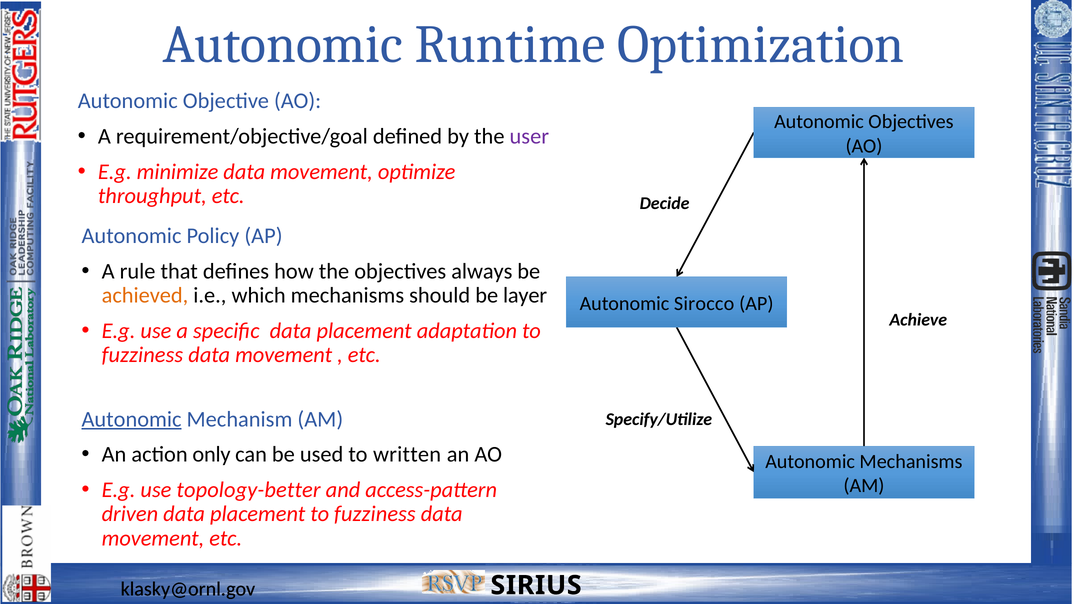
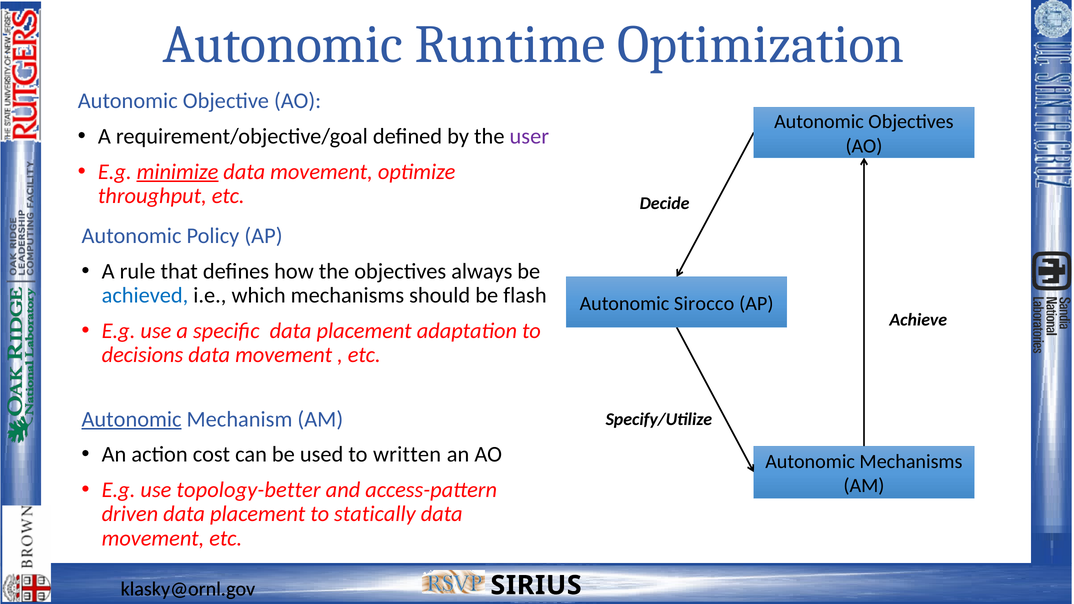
minimize underline: none -> present
achieved colour: orange -> blue
layer: layer -> flash
fuzziness at (142, 355): fuzziness -> decisions
only: only -> cost
placement to fuzziness: fuzziness -> statically
